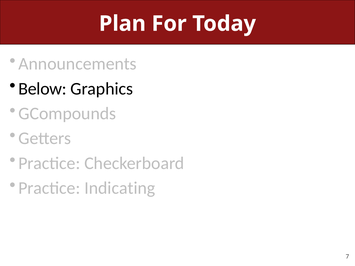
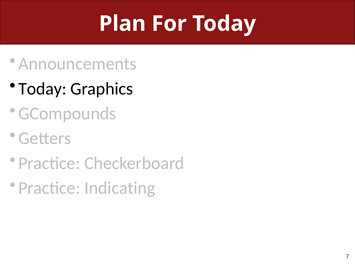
Below at (42, 89): Below -> Today
